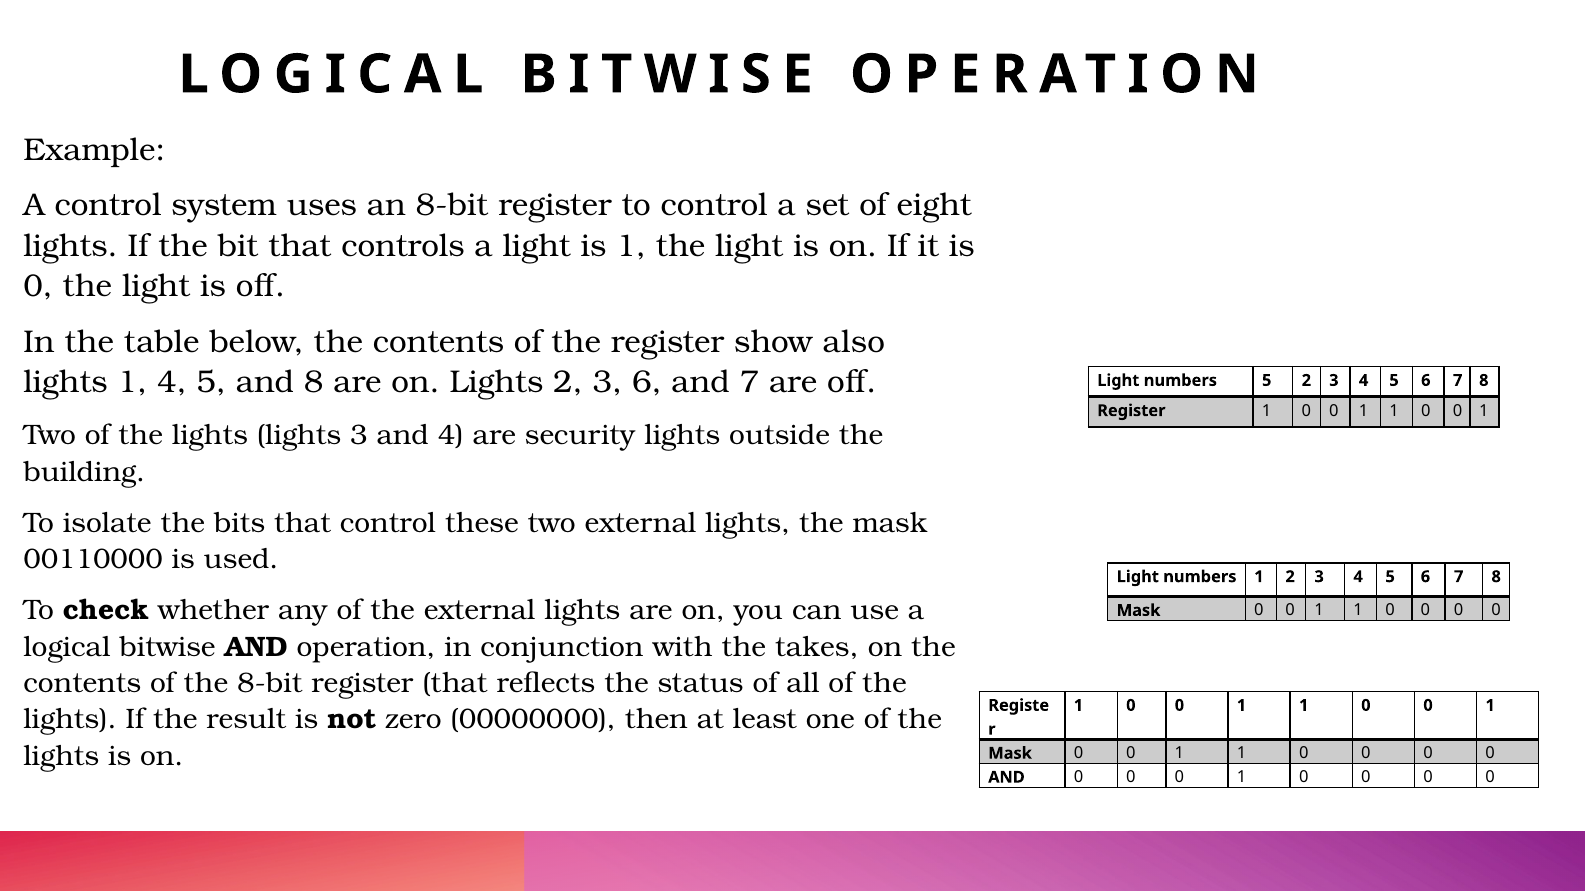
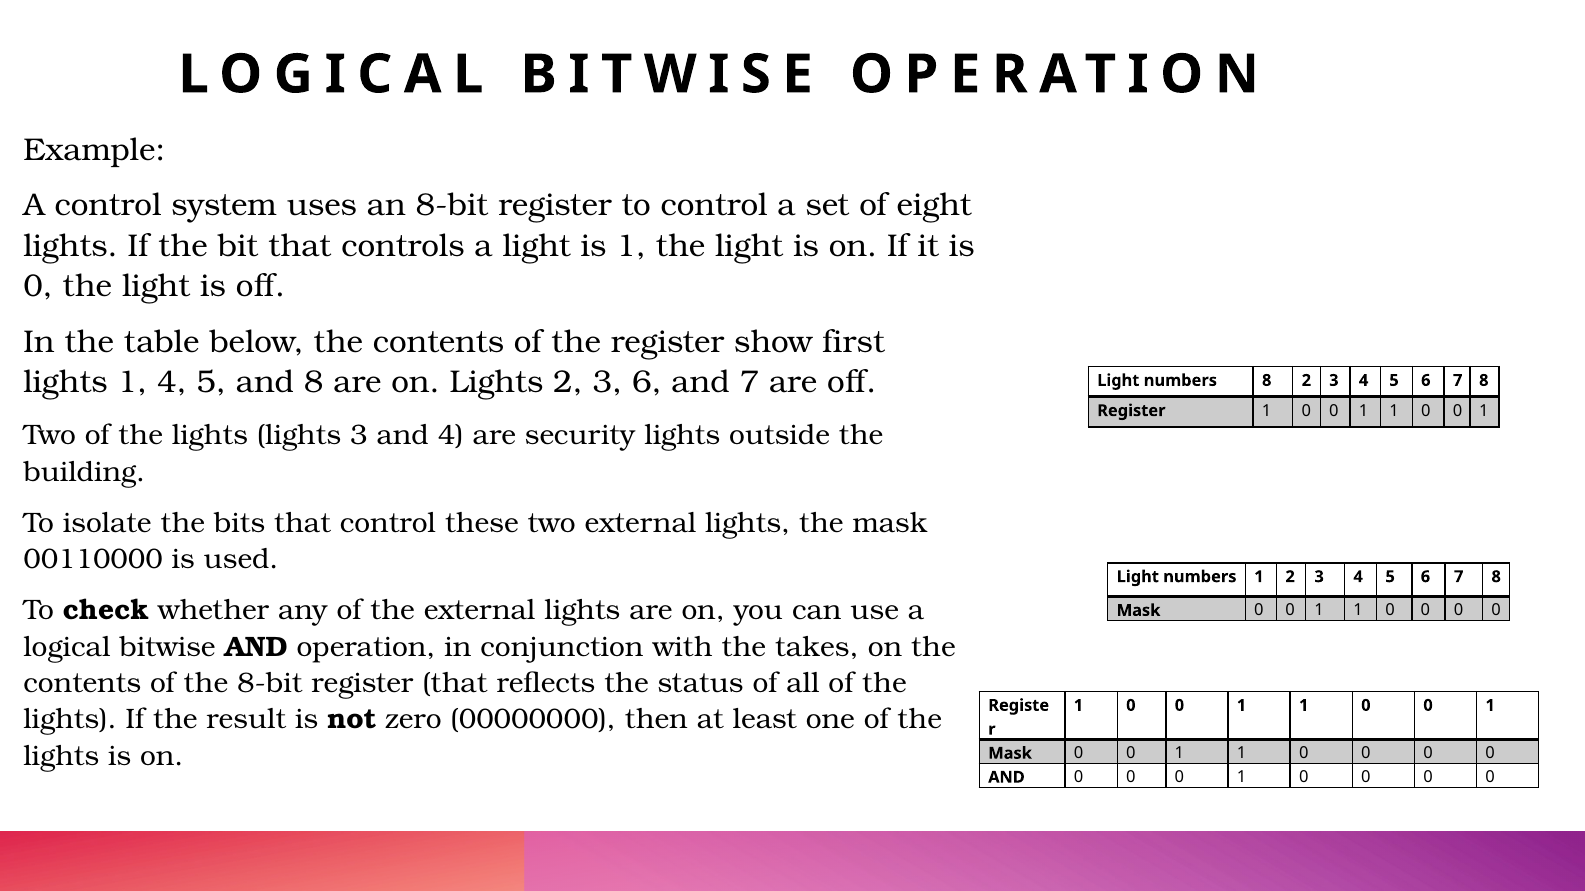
also: also -> first
numbers 5: 5 -> 8
